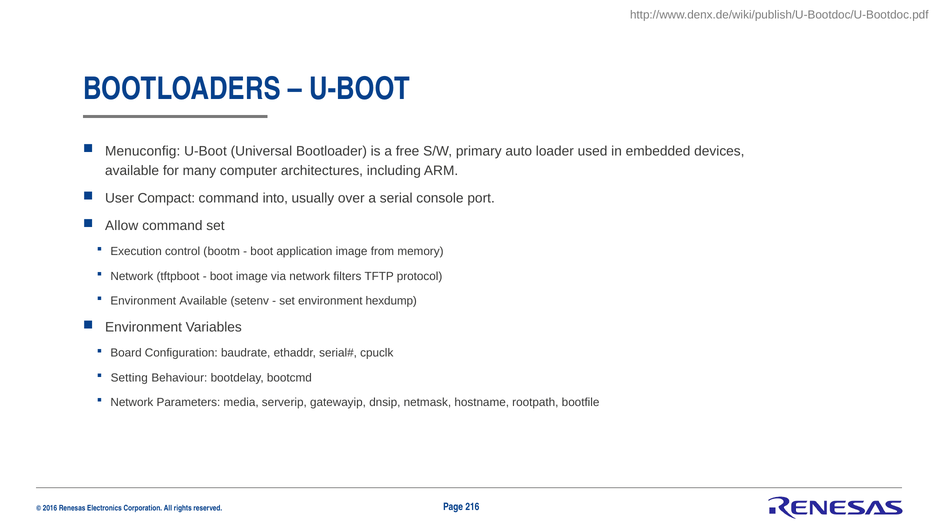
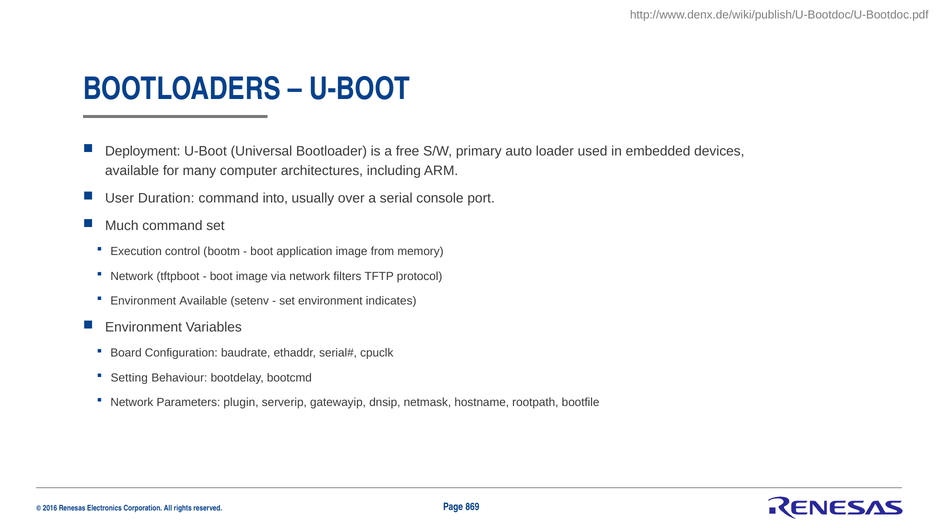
Menuconfig: Menuconfig -> Deployment
Compact: Compact -> Duration
Allow: Allow -> Much
hexdump: hexdump -> indicates
media: media -> plugin
216: 216 -> 869
